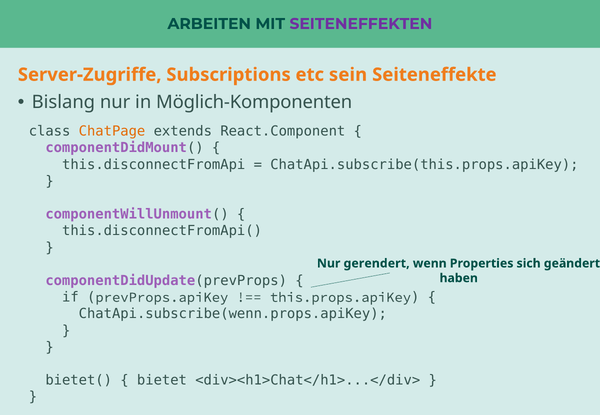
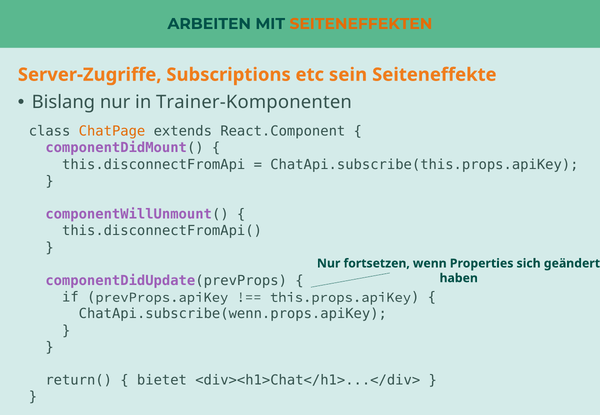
SEITENEFFEKTEN colour: purple -> orange
Möglich-Komponenten: Möglich-Komponenten -> Trainer-Komponenten
gerendert: gerendert -> fortsetzen
bietet(: bietet( -> return(
